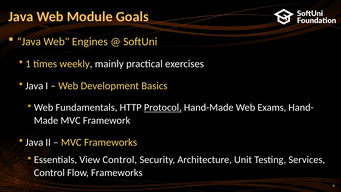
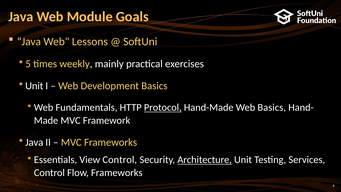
Engines: Engines -> Lessons
1: 1 -> 5
Java at (34, 86): Java -> Unit
Web Exams: Exams -> Basics
Architecture underline: none -> present
